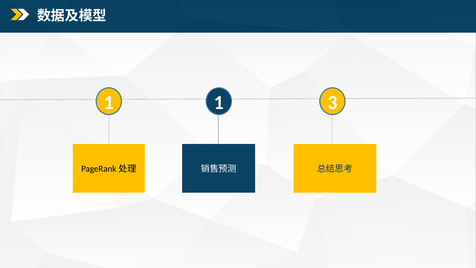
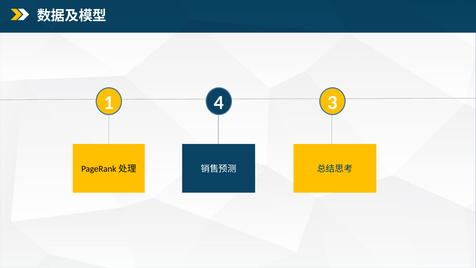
1 1: 1 -> 4
